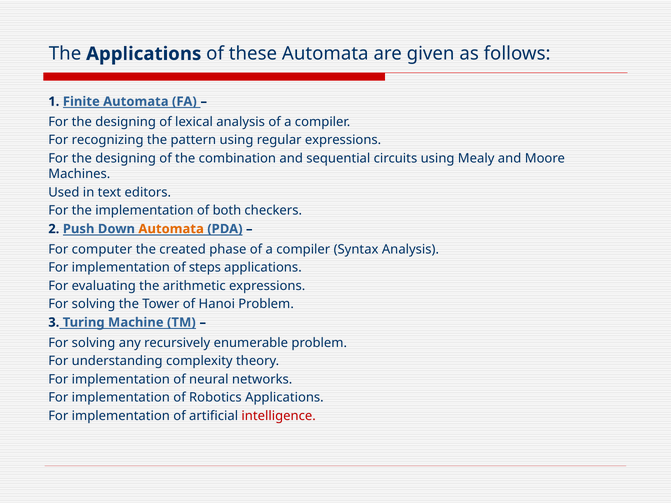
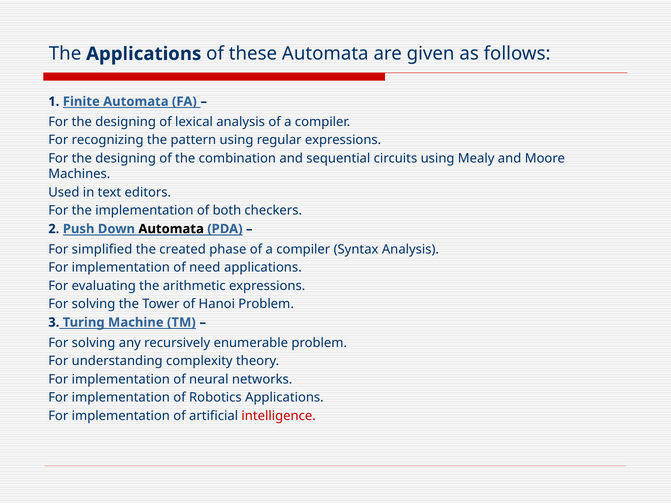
Automata at (171, 229) colour: orange -> black
computer: computer -> simplified
steps: steps -> need
